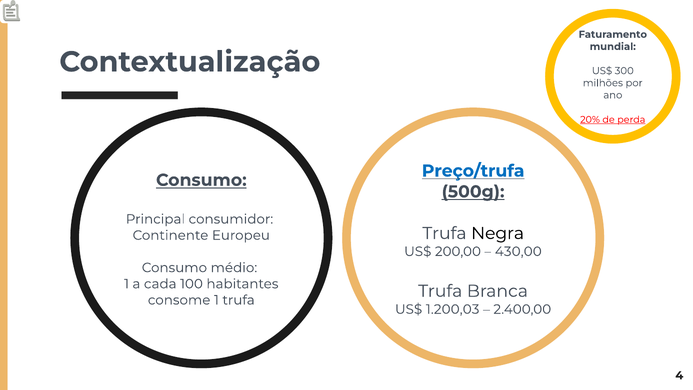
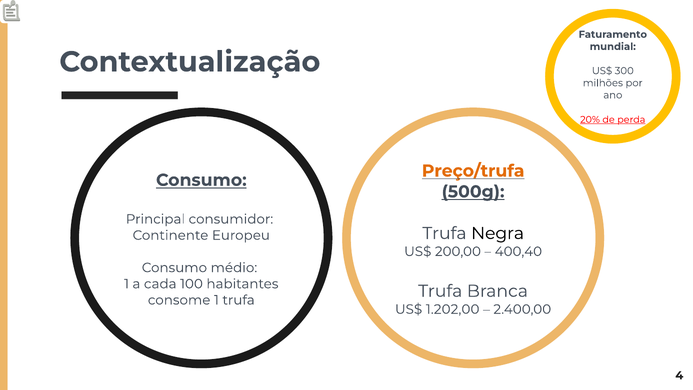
Preço/trufa colour: blue -> orange
430,00: 430,00 -> 400,40
1.200,03: 1.200,03 -> 1.202,00
